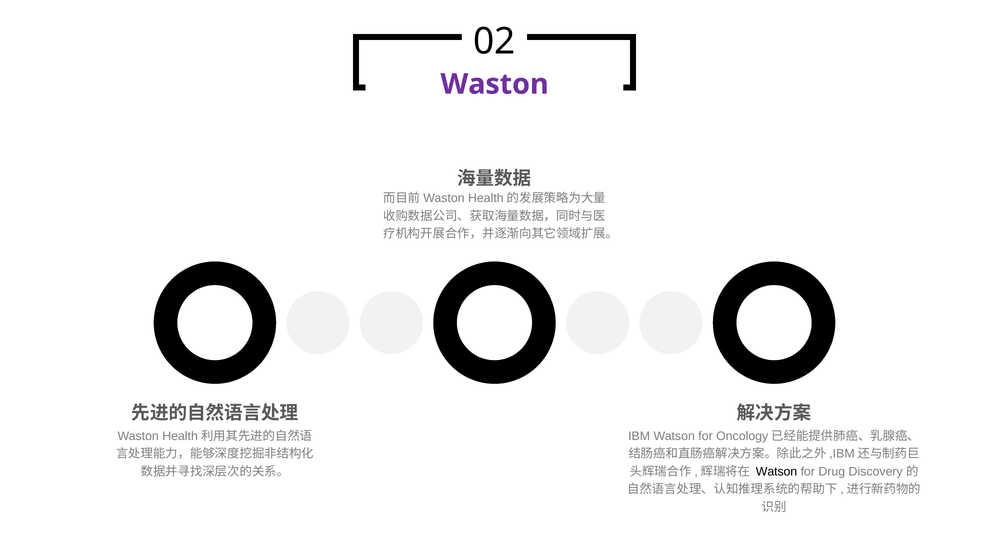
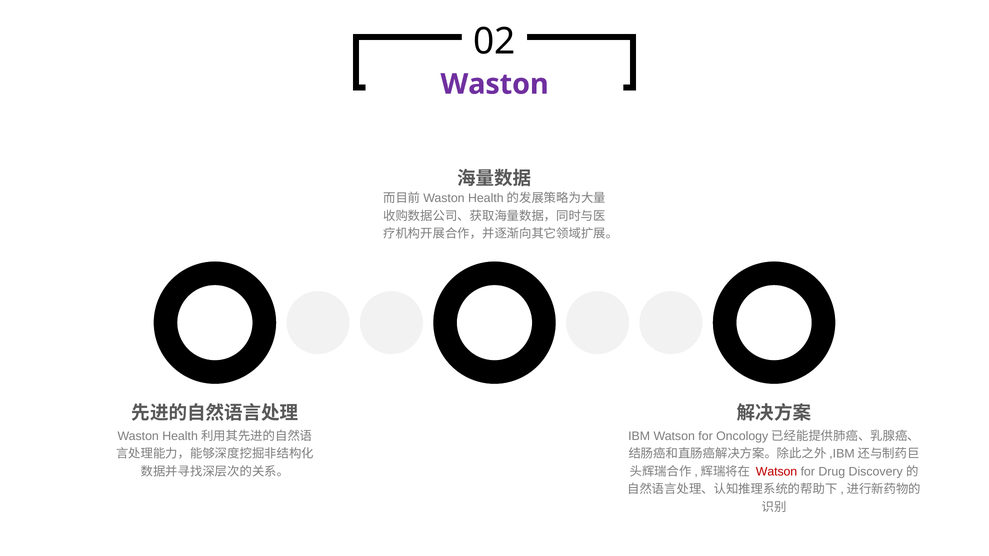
Watson at (777, 472) colour: black -> red
